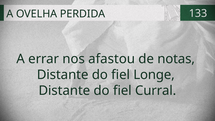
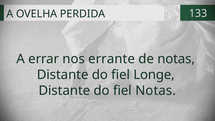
afastou: afastou -> errante
fiel Curral: Curral -> Notas
